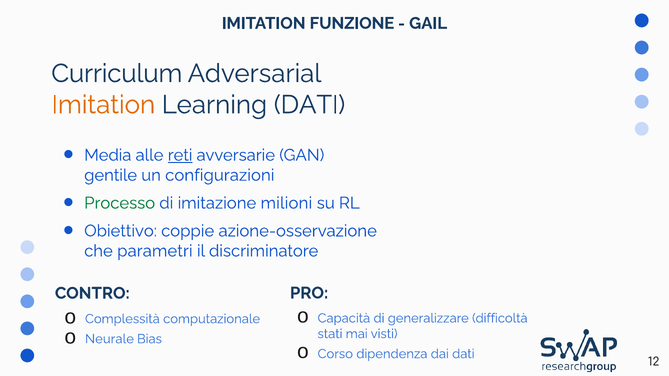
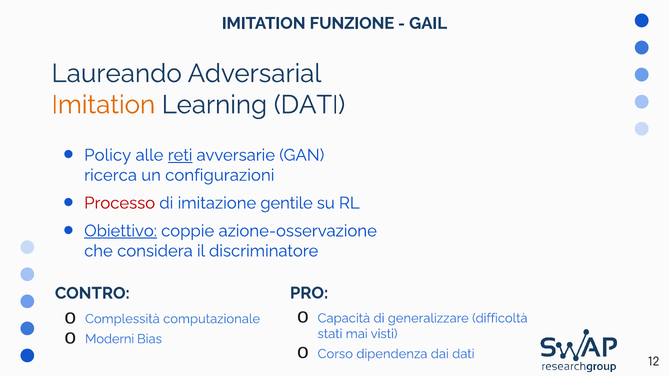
Curriculum: Curriculum -> Laureando
Media: Media -> Policy
gentile: gentile -> ricerca
Processo colour: green -> red
milioni: milioni -> gentile
Obiettivo underline: none -> present
parametri: parametri -> considera
Neurale: Neurale -> Moderni
